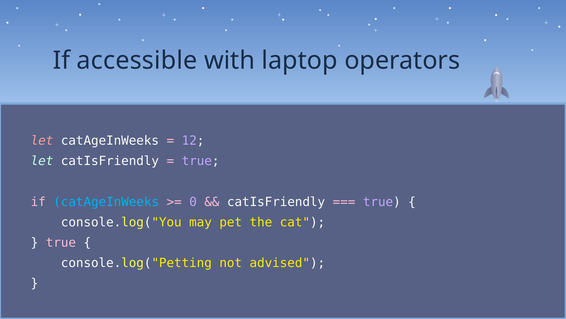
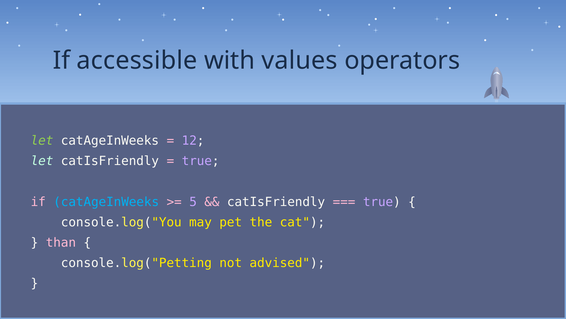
laptop: laptop -> values
let at (42, 140) colour: pink -> light green
0: 0 -> 5
true at (61, 242): true -> than
